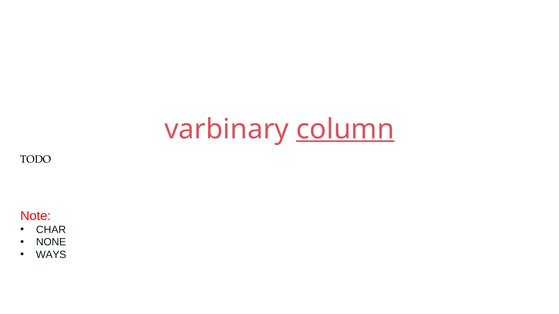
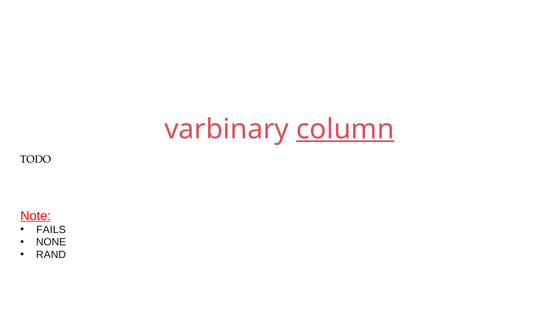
Note underline: none -> present
CHAR: CHAR -> FAILS
WAYS: WAYS -> RAND
